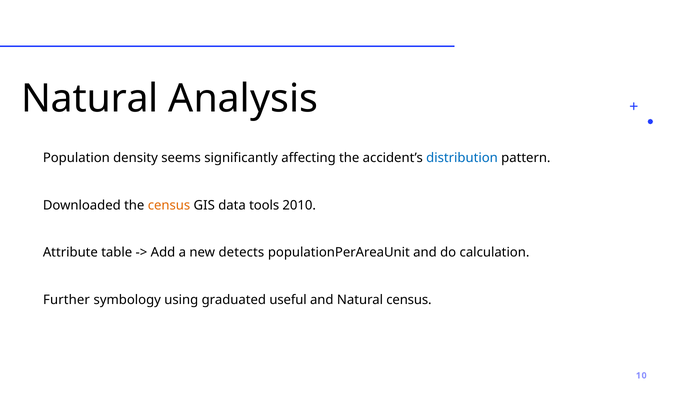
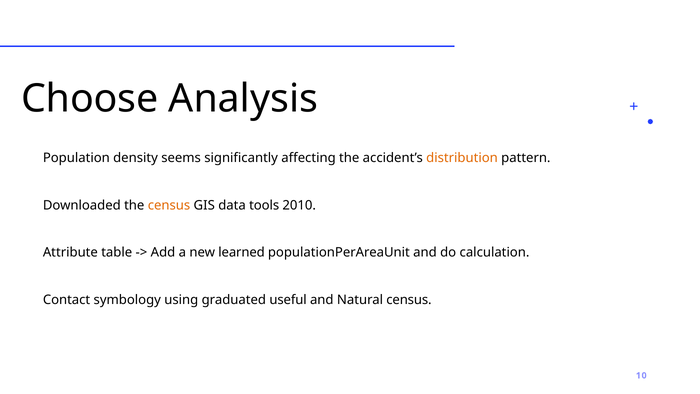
Natural at (90, 99): Natural -> Choose
distribution colour: blue -> orange
detects: detects -> learned
Further: Further -> Contact
